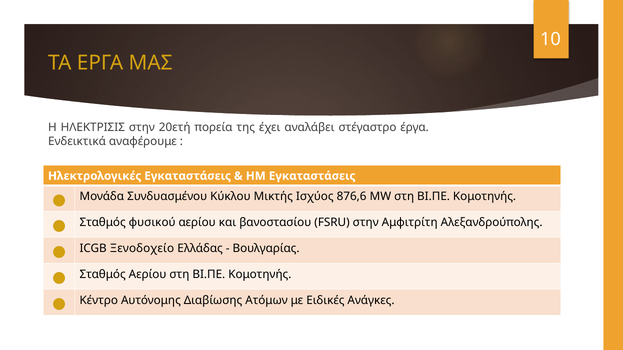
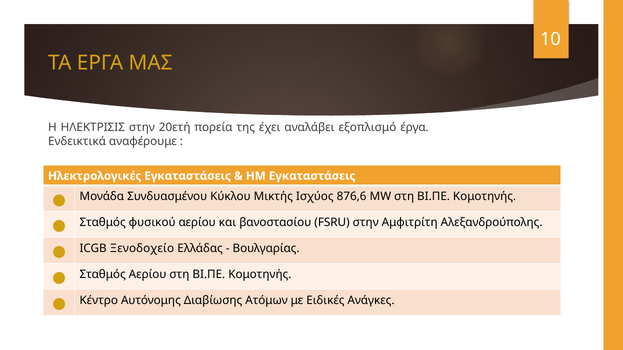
στέγαστρο: στέγαστρο -> εξοπλισμό
